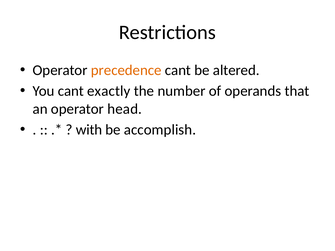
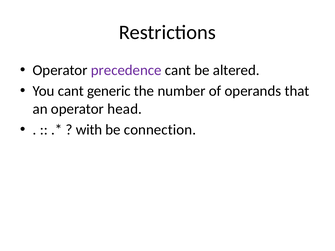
precedence colour: orange -> purple
exactly: exactly -> generic
accomplish: accomplish -> connection
